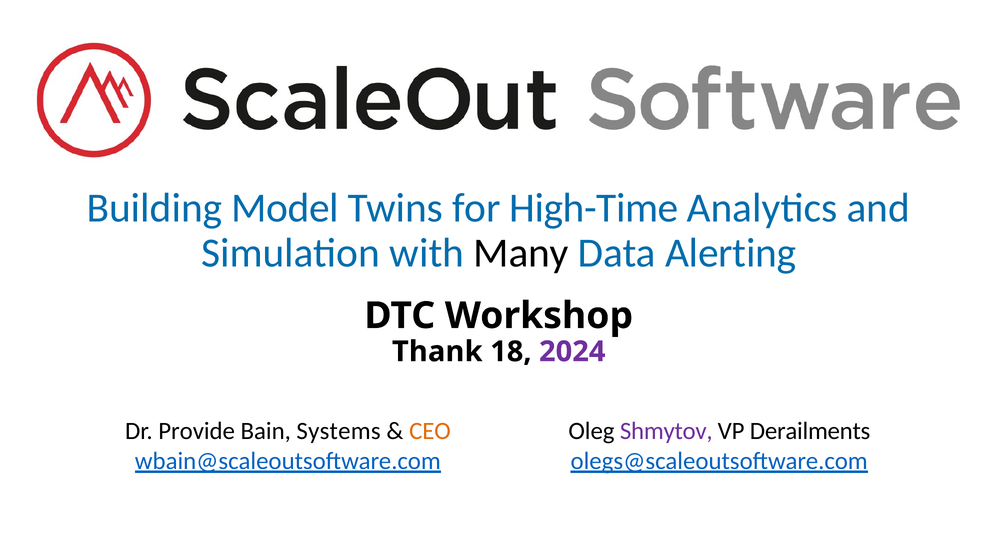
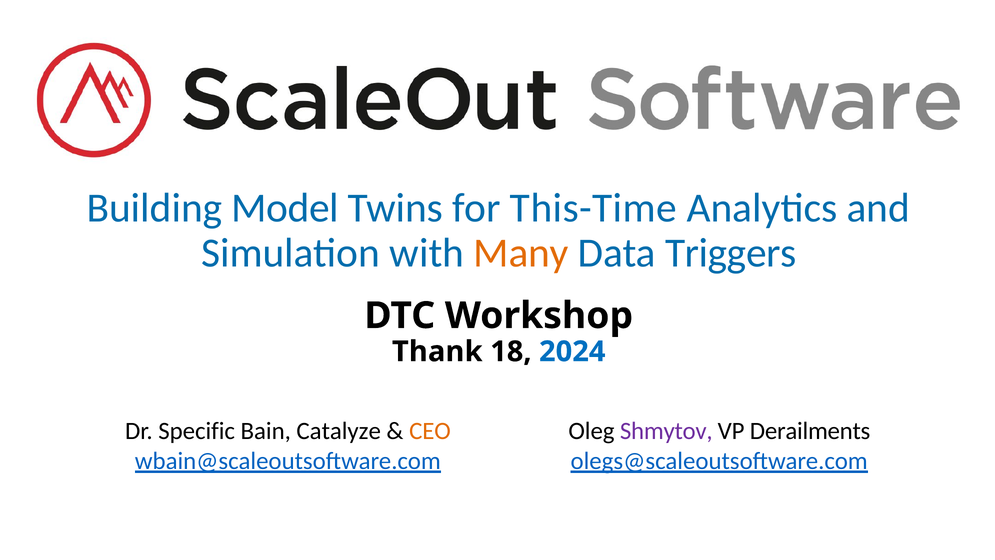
High-Time: High-Time -> This-Time
Many colour: black -> orange
Alerting: Alerting -> Triggers
2024 colour: purple -> blue
Provide: Provide -> Specific
Systems: Systems -> Catalyze
